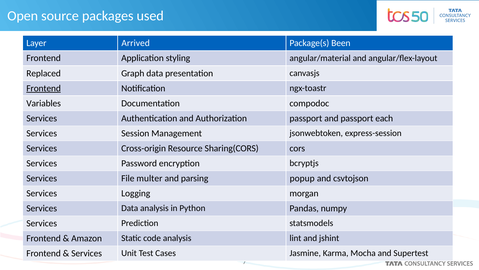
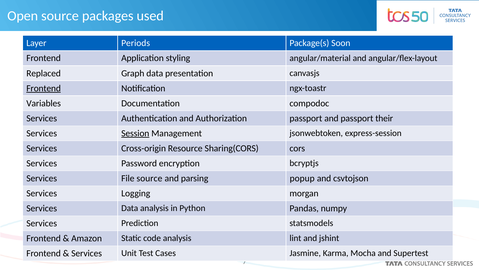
Arrived: Arrived -> Periods
Been: Been -> Soon
each: each -> their
Session underline: none -> present
File multer: multer -> source
